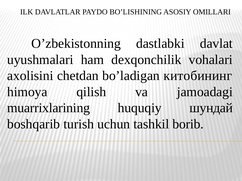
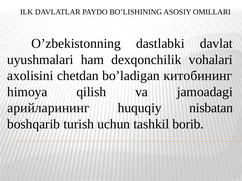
muarrixlarining: muarrixlarining -> арийларининг
шундай: шундай -> nisbatan
